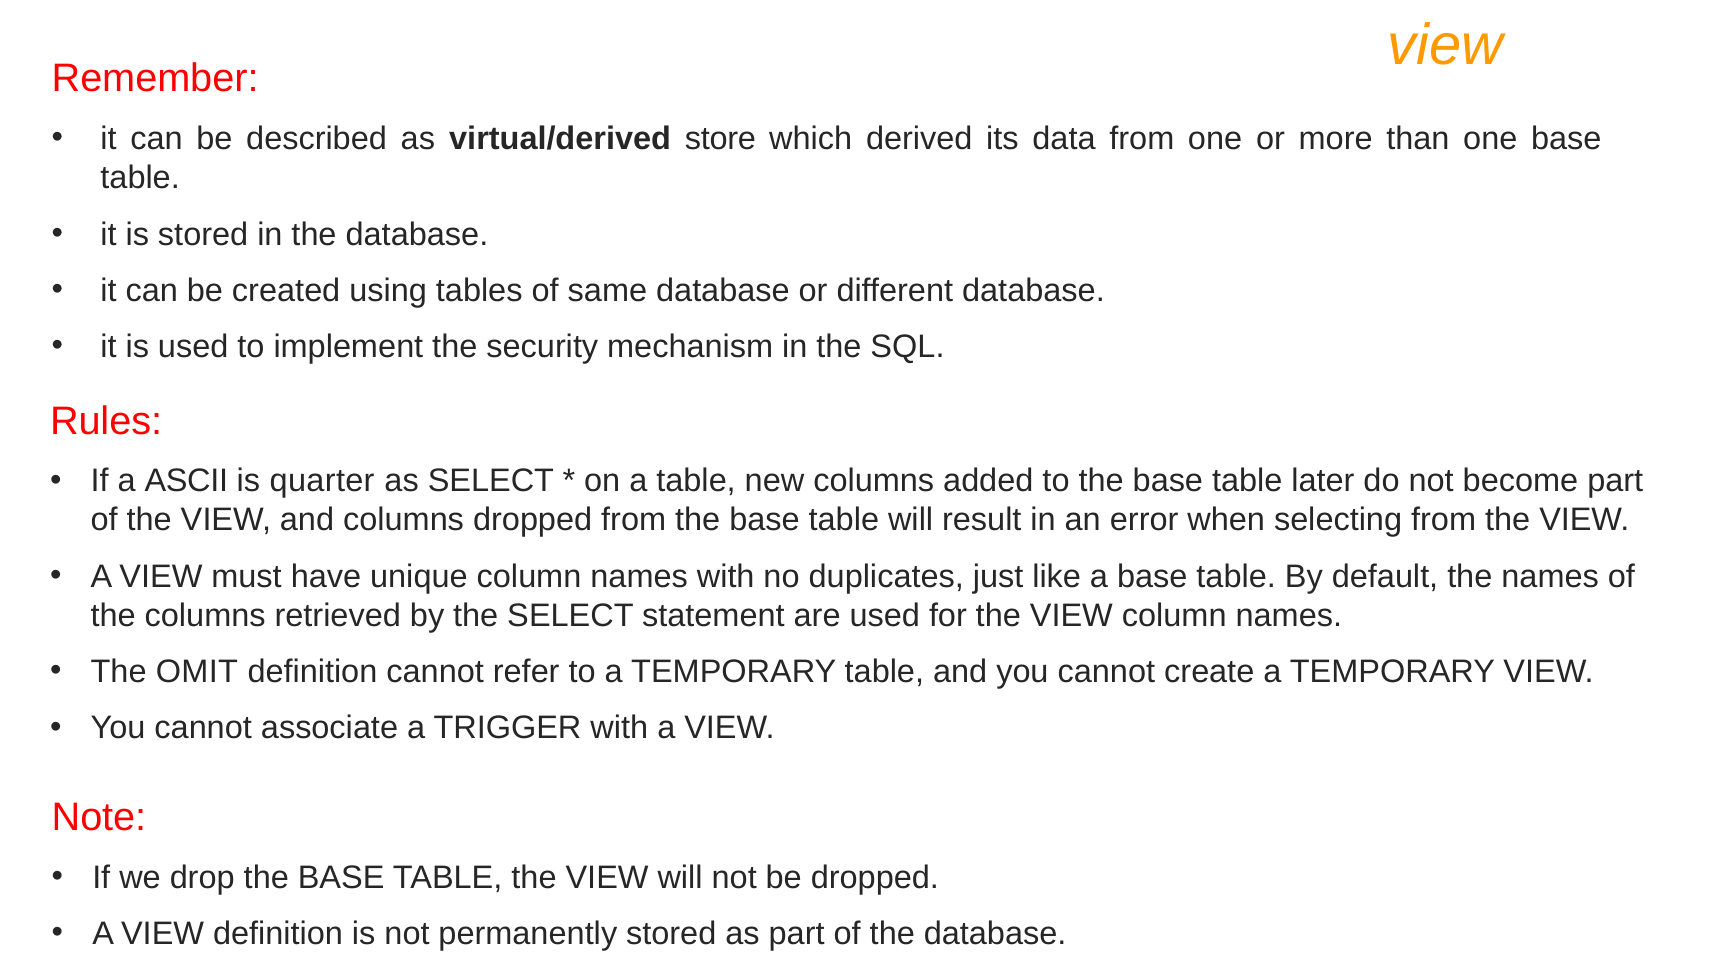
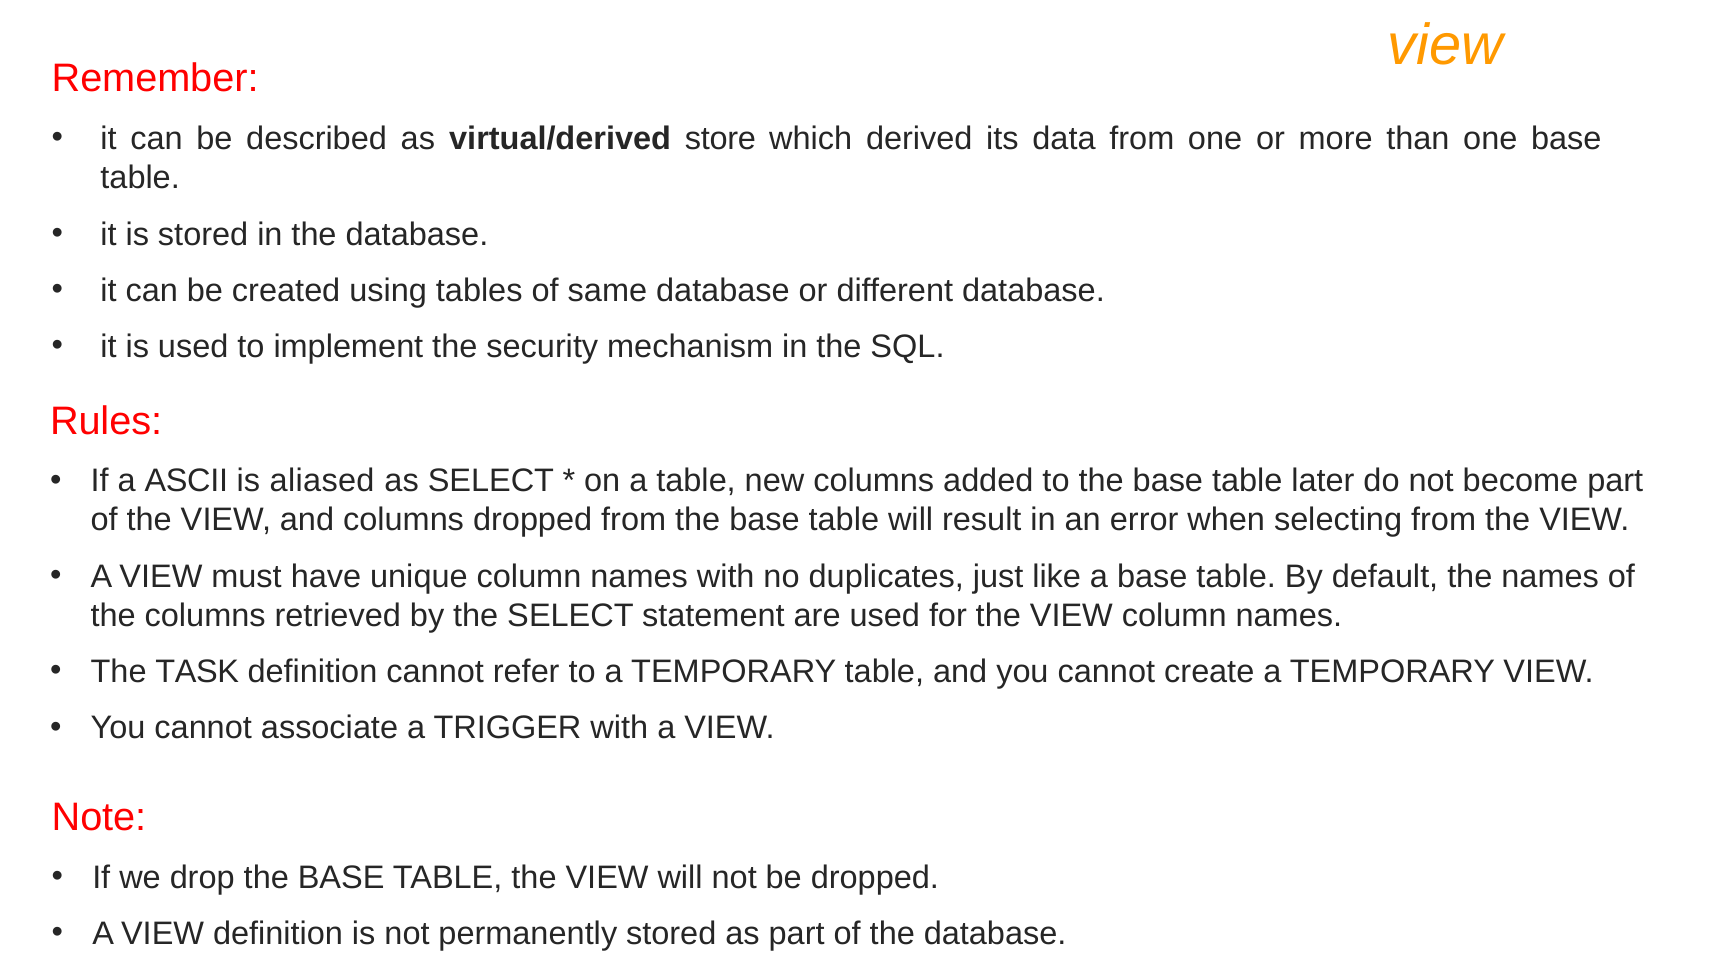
quarter: quarter -> aliased
OMIT: OMIT -> TASK
